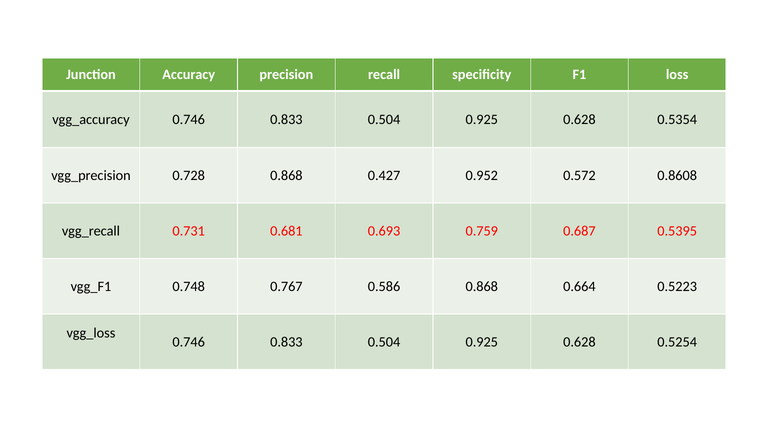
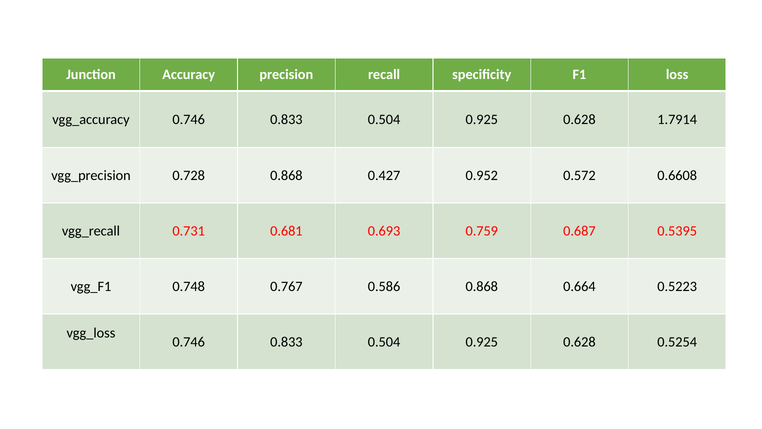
0.5354: 0.5354 -> 1.7914
0.8608: 0.8608 -> 0.6608
